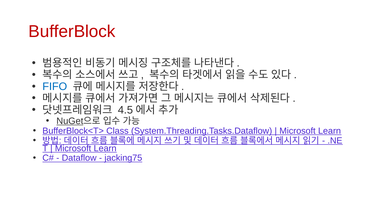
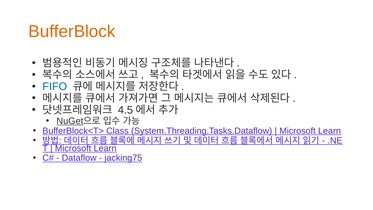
BufferBlock colour: red -> orange
